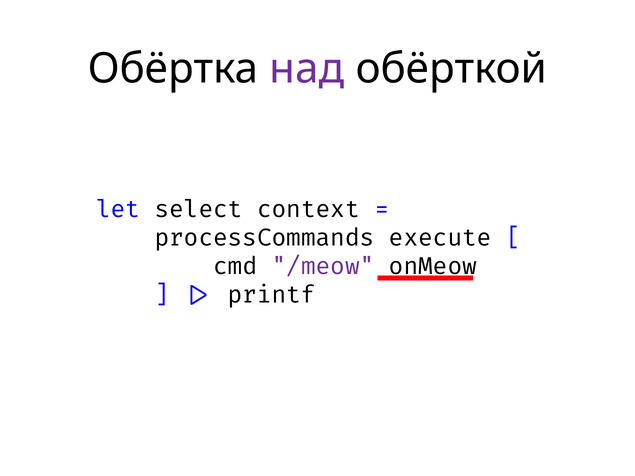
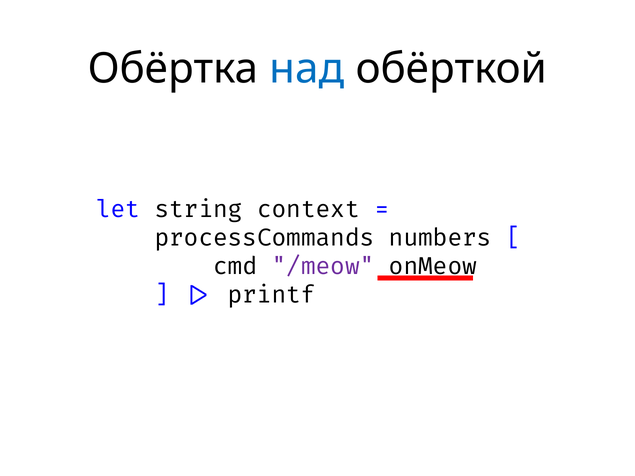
над colour: purple -> blue
select: select -> string
execute: execute -> numbers
